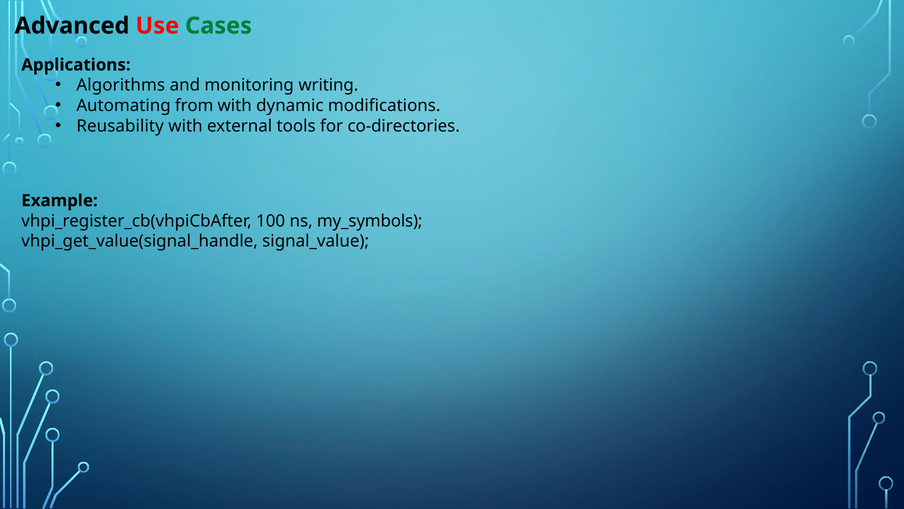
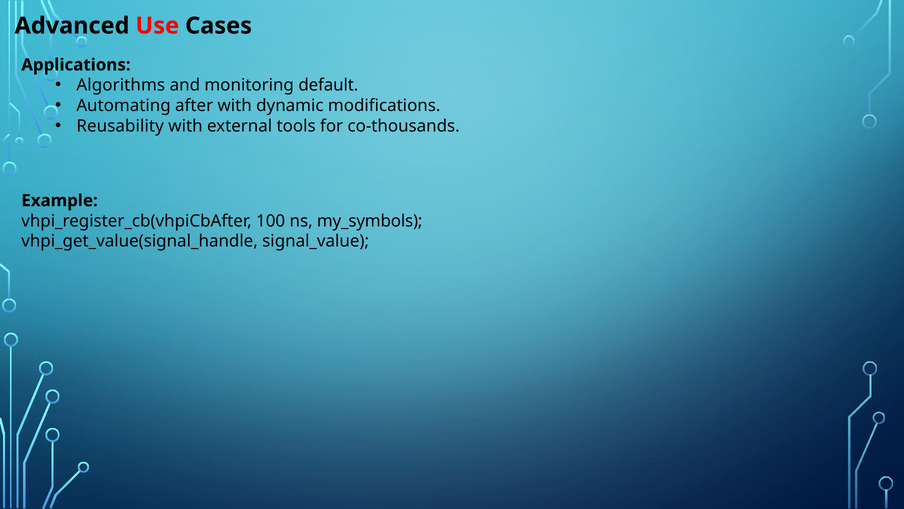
Cases colour: green -> black
writing: writing -> default
from: from -> after
co-directories: co-directories -> co-thousands
